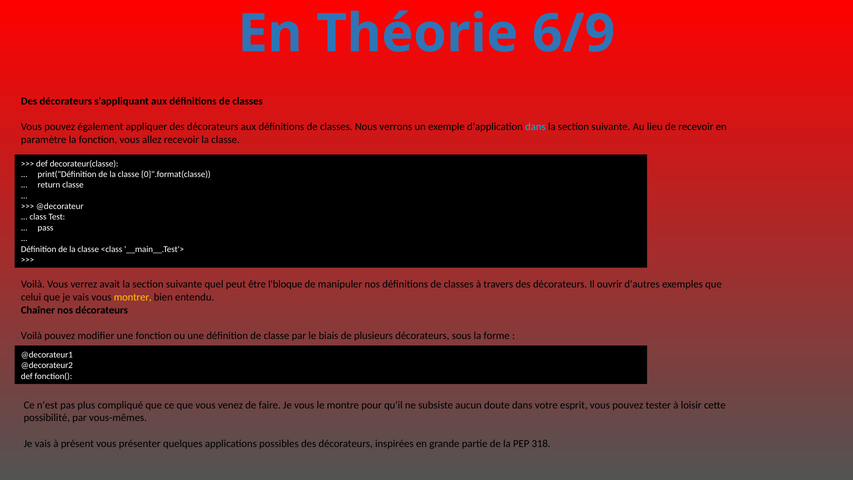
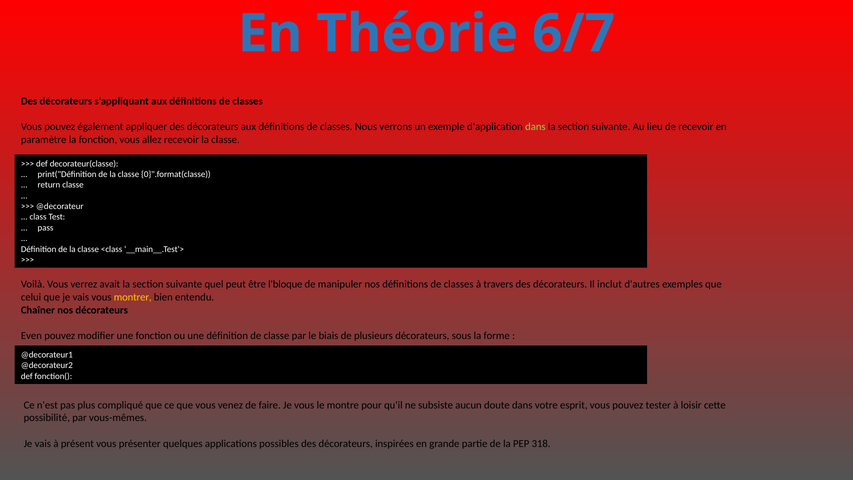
6/9: 6/9 -> 6/7
dans at (535, 127) colour: light blue -> light green
ouvrir: ouvrir -> inclut
Voilà at (31, 335): Voilà -> Even
